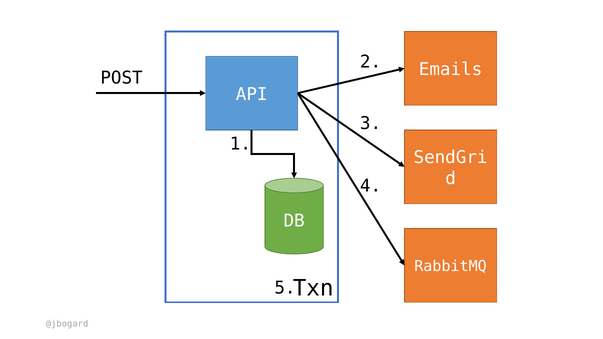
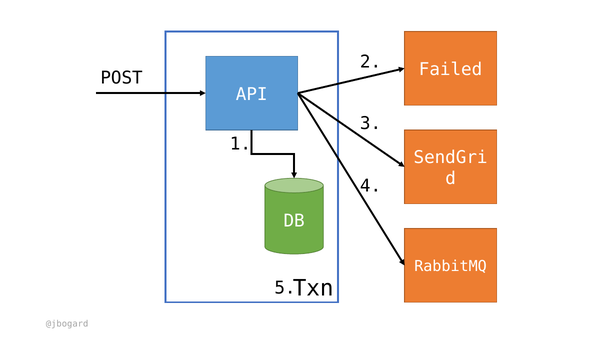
Emails: Emails -> Failed
